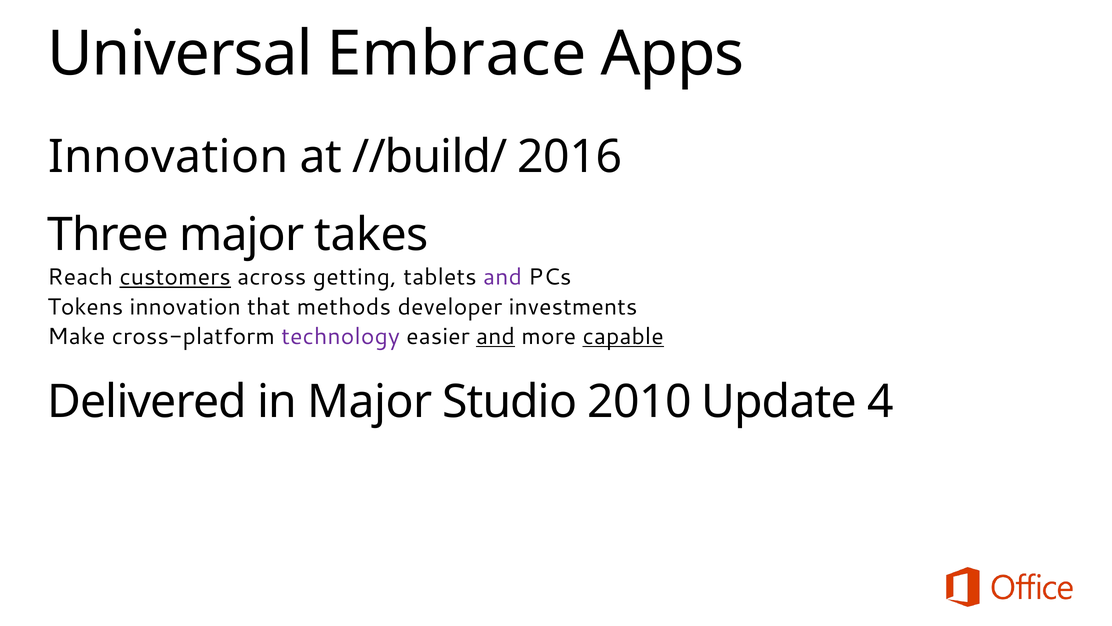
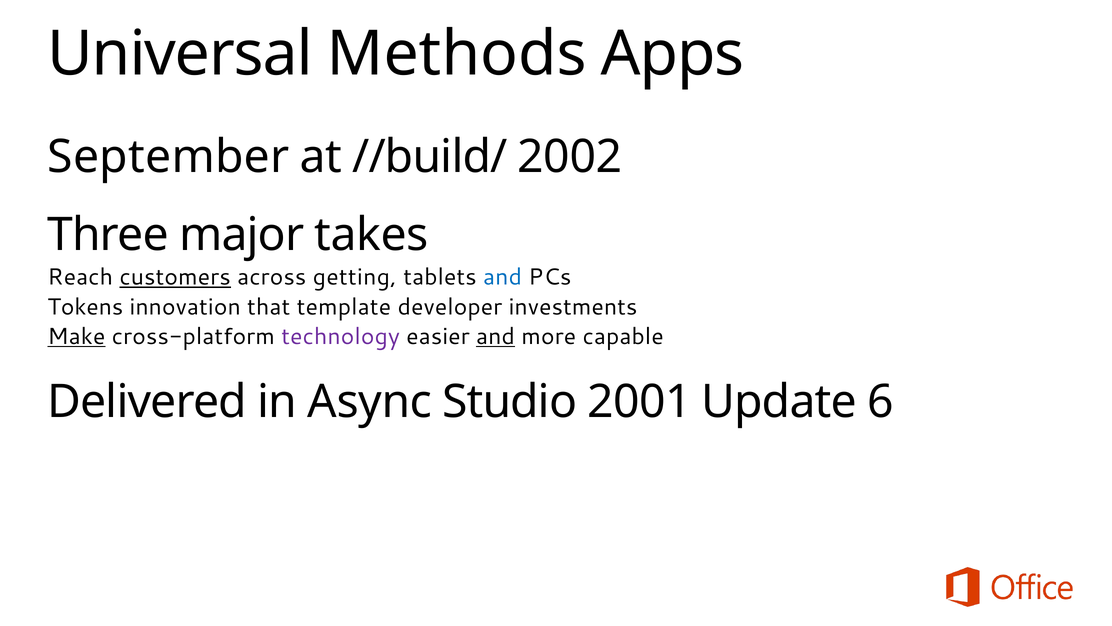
Embrace: Embrace -> Methods
Innovation at (168, 157): Innovation -> September
2016: 2016 -> 2002
and at (503, 277) colour: purple -> blue
methods: methods -> template
Make underline: none -> present
capable underline: present -> none
in Major: Major -> Async
2010: 2010 -> 2001
4: 4 -> 6
